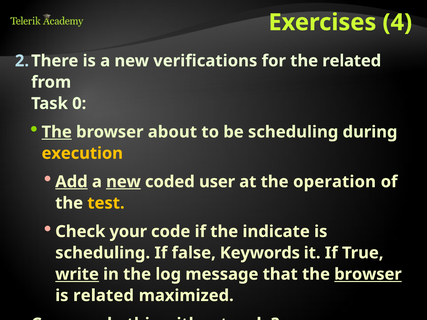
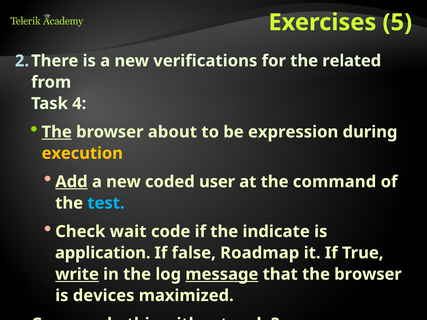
4: 4 -> 5
0: 0 -> 4
be scheduling: scheduling -> expression
new at (123, 182) underline: present -> none
operation: operation -> command
test colour: yellow -> light blue
your: your -> wait
scheduling at (103, 253): scheduling -> application
Keywords: Keywords -> Roadmap
message underline: none -> present
browser at (368, 274) underline: present -> none
is related: related -> devices
